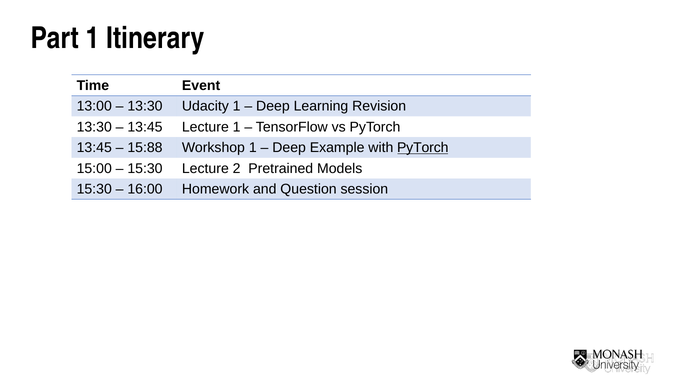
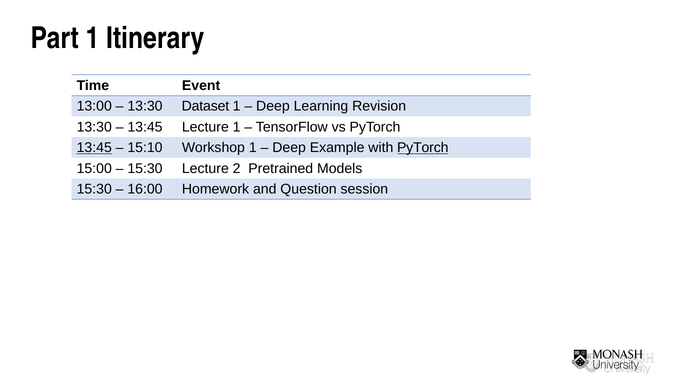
Udacity: Udacity -> Dataset
13:45 at (94, 148) underline: none -> present
15:88: 15:88 -> 15:10
